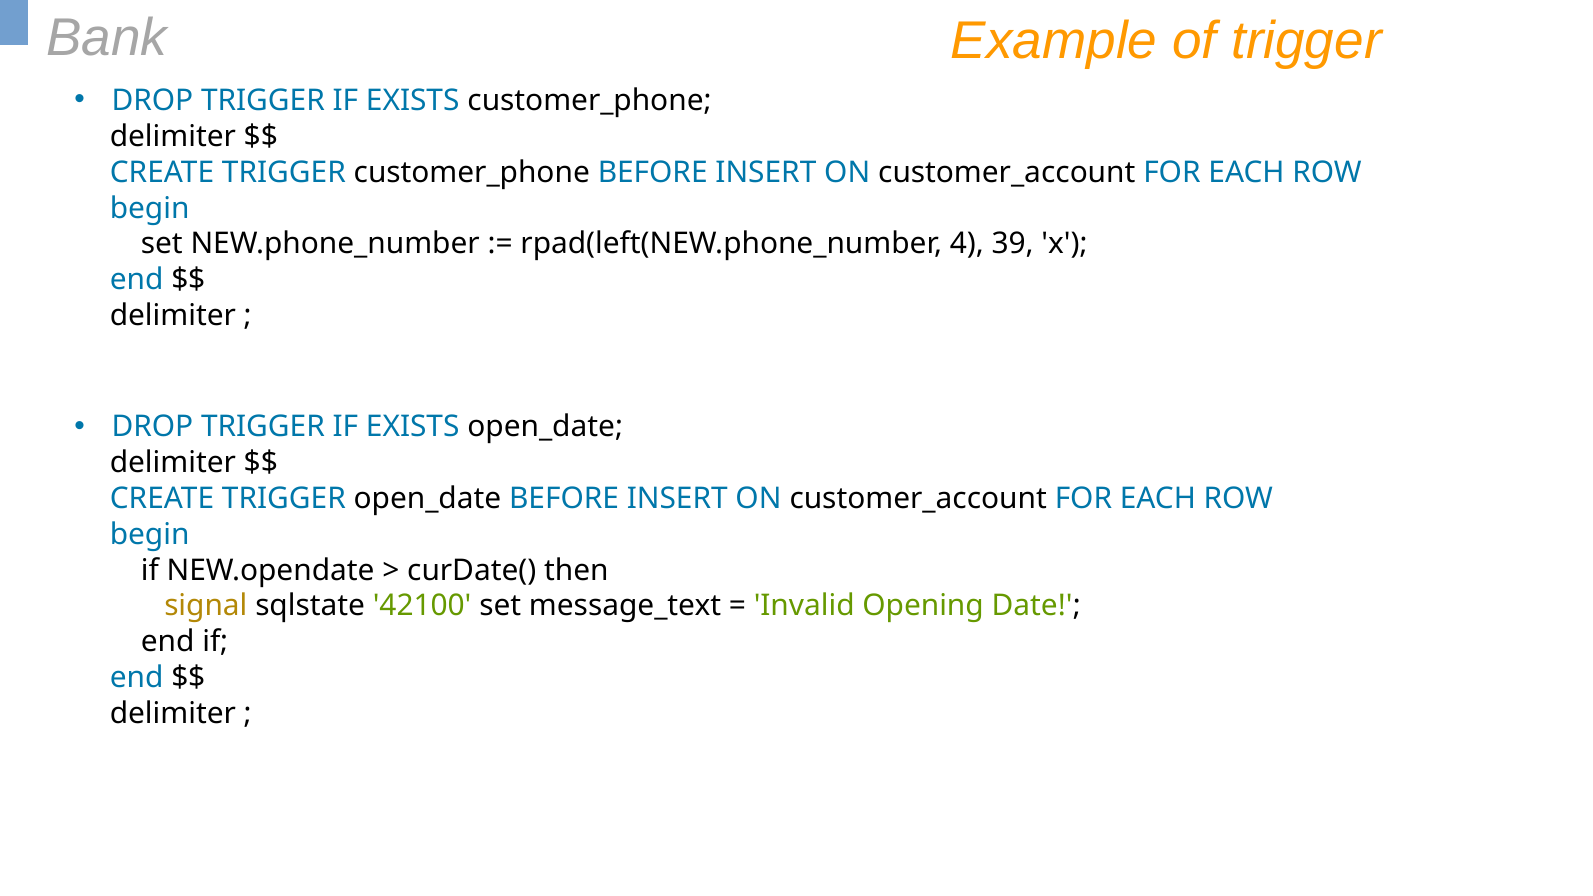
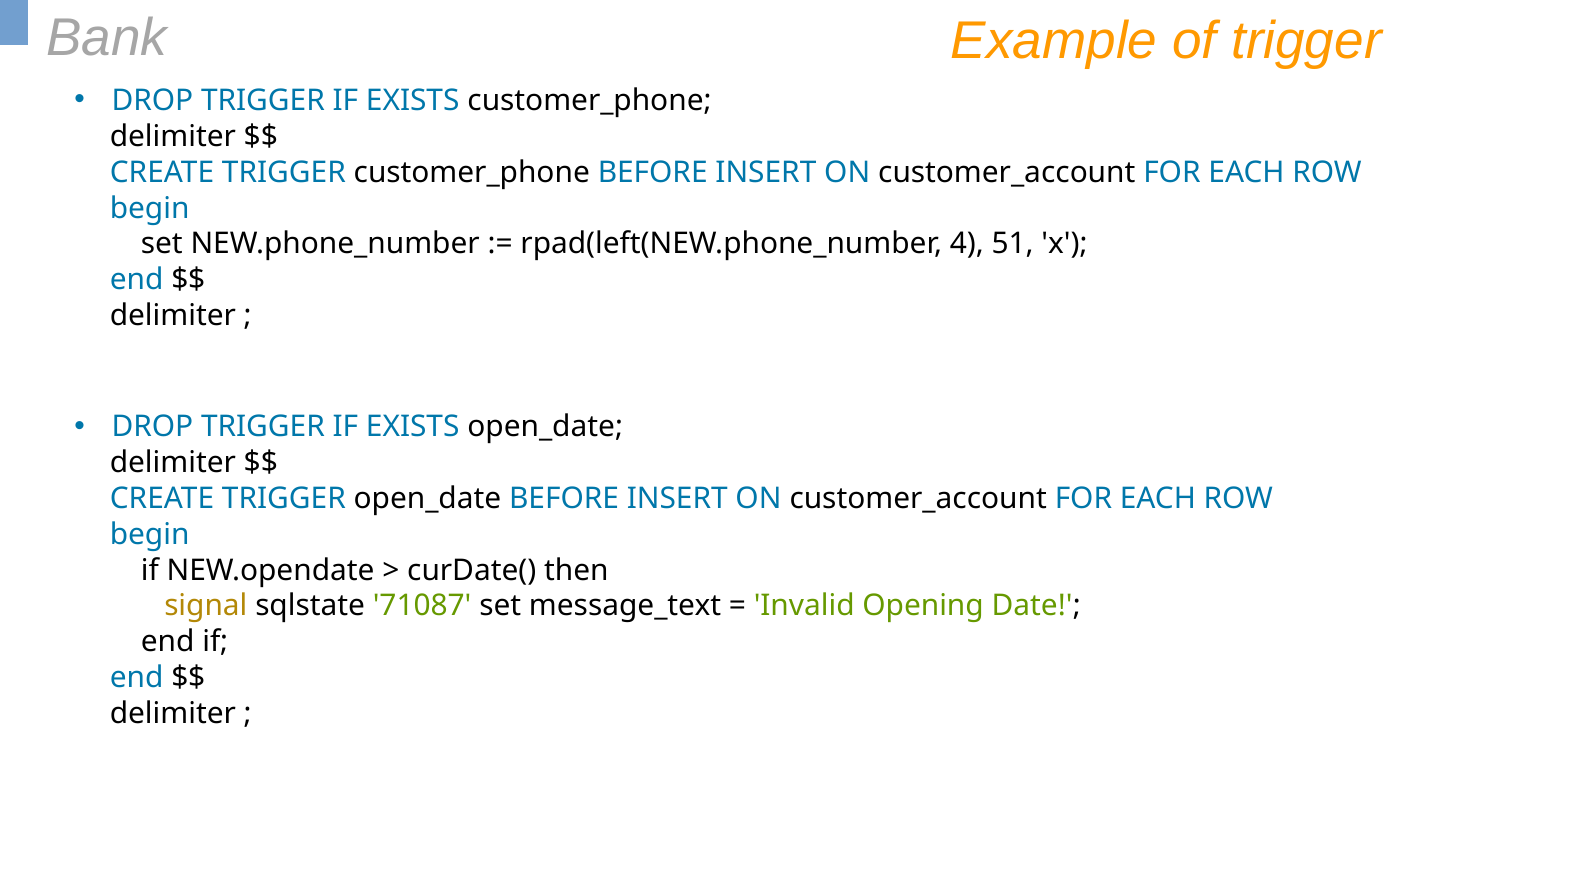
39: 39 -> 51
42100: 42100 -> 71087
